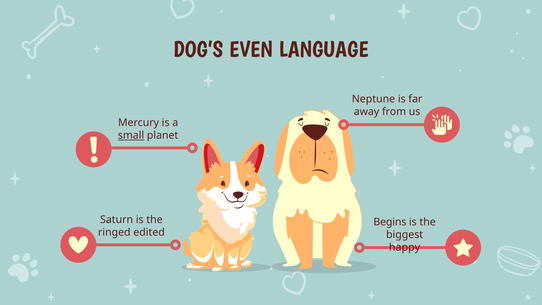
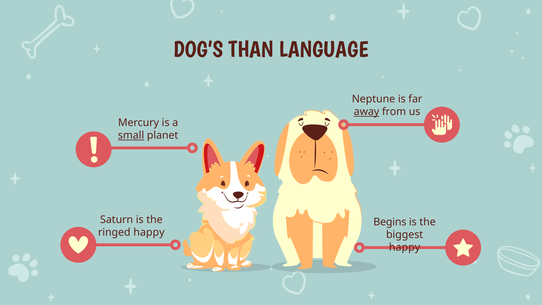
EVEN: EVEN -> THAN
away underline: none -> present
ringed edited: edited -> happy
